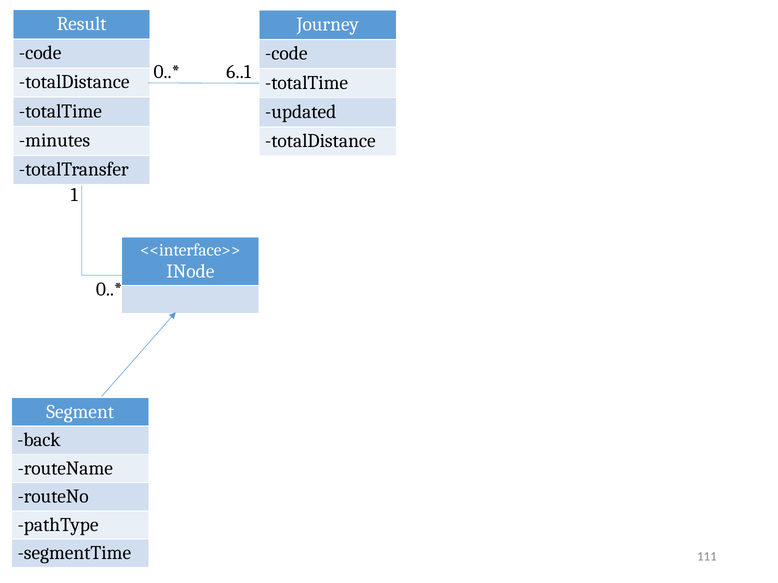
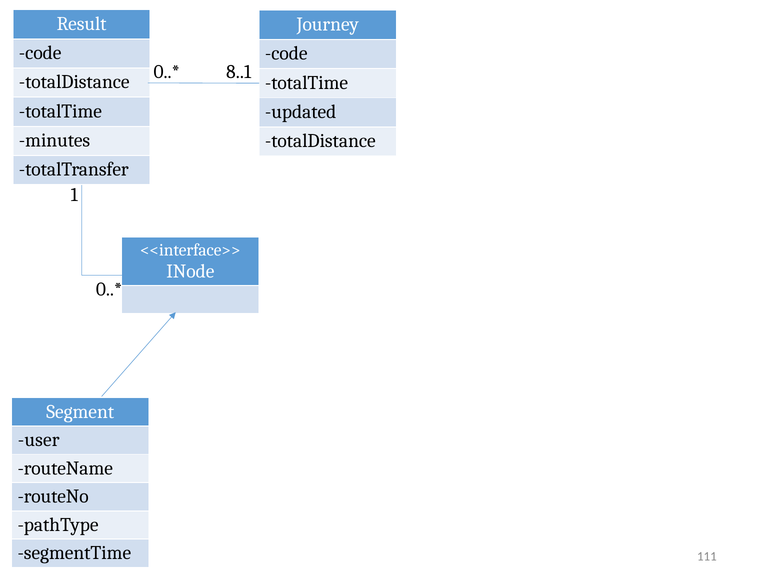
6..1: 6..1 -> 8..1
back: back -> user
